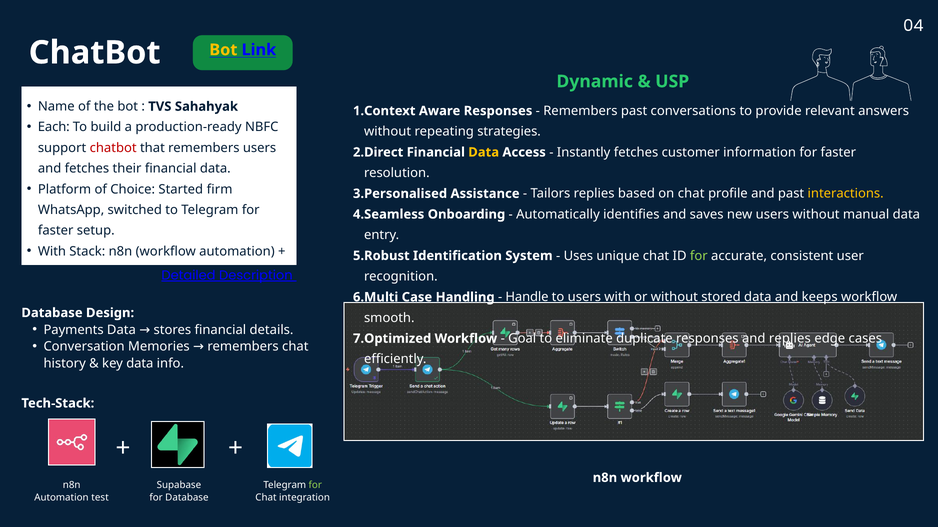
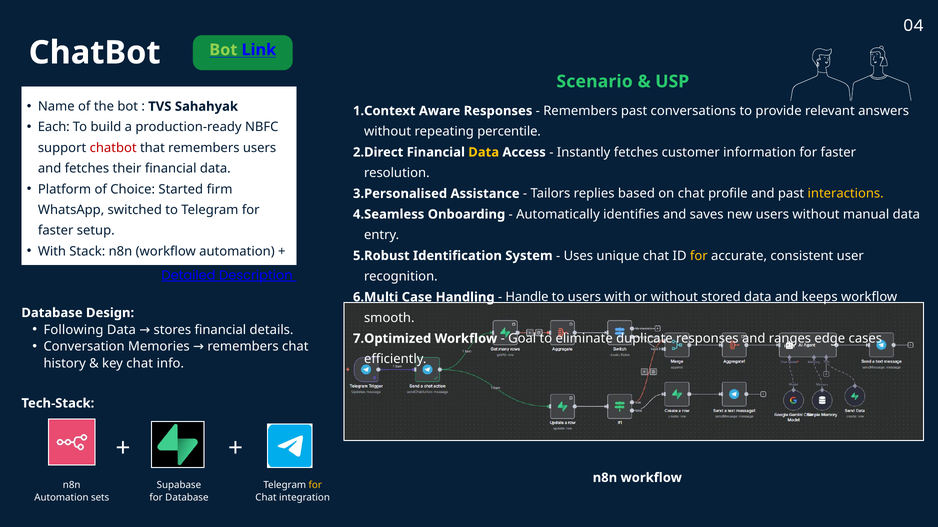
Bot at (223, 50) colour: yellow -> light green
Dynamic: Dynamic -> Scenario
strategies: strategies -> percentile
for at (699, 256) colour: light green -> yellow
Payments: Payments -> Following
and replies: replies -> ranges
key data: data -> chat
for at (315, 485) colour: light green -> yellow
test: test -> sets
